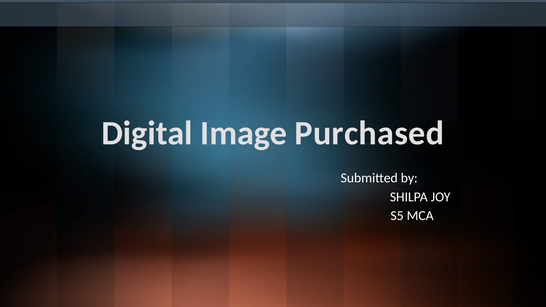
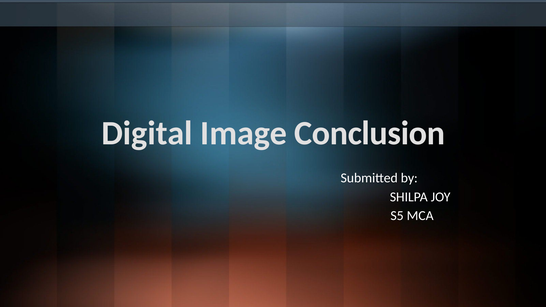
Purchased: Purchased -> Conclusion
